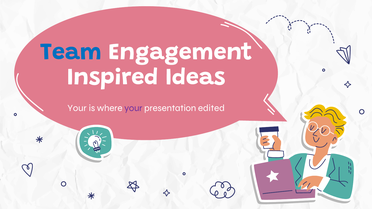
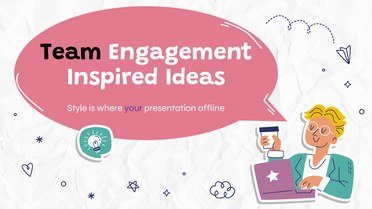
Team colour: blue -> black
Your at (77, 108): Your -> Style
edited: edited -> offline
